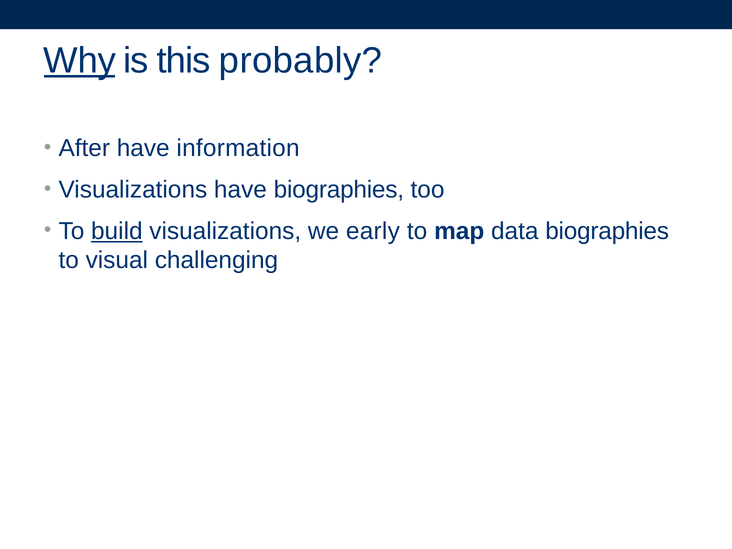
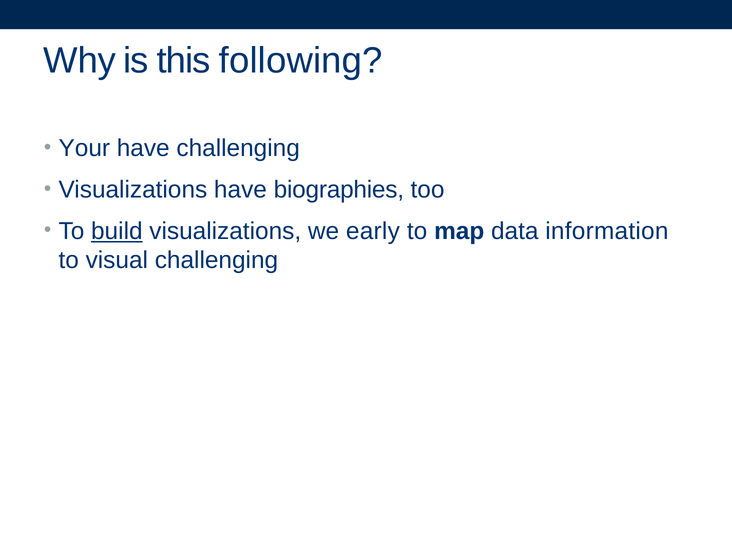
Why underline: present -> none
probably: probably -> following
After: After -> Your
have information: information -> challenging
data biographies: biographies -> information
